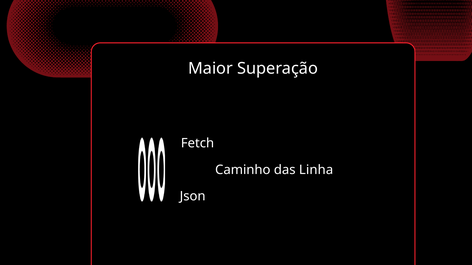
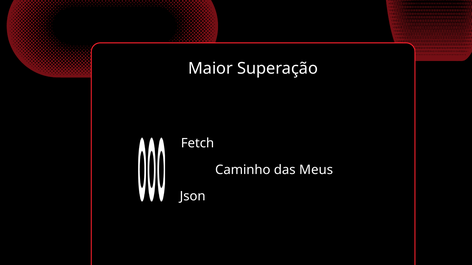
Linha: Linha -> Meus
